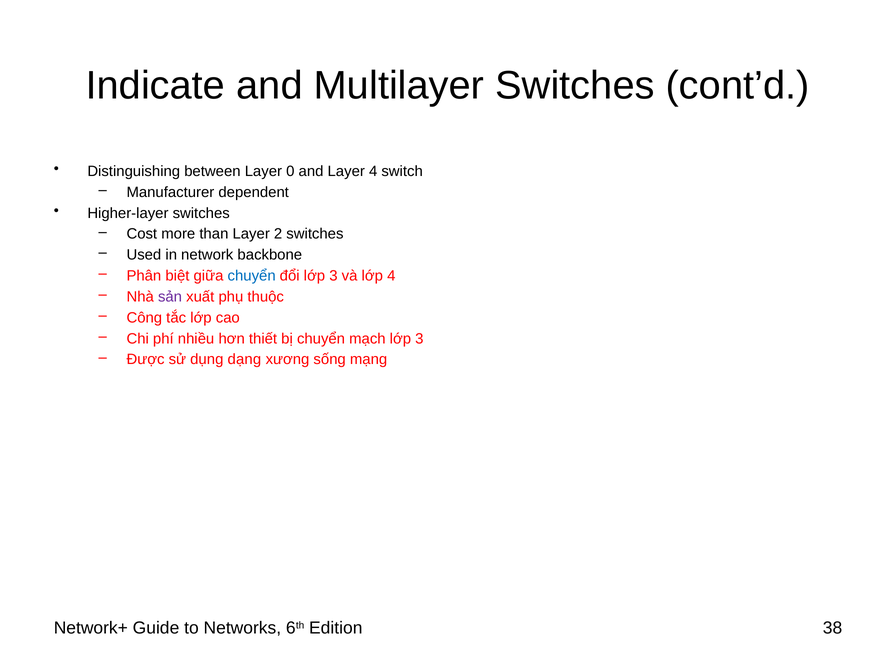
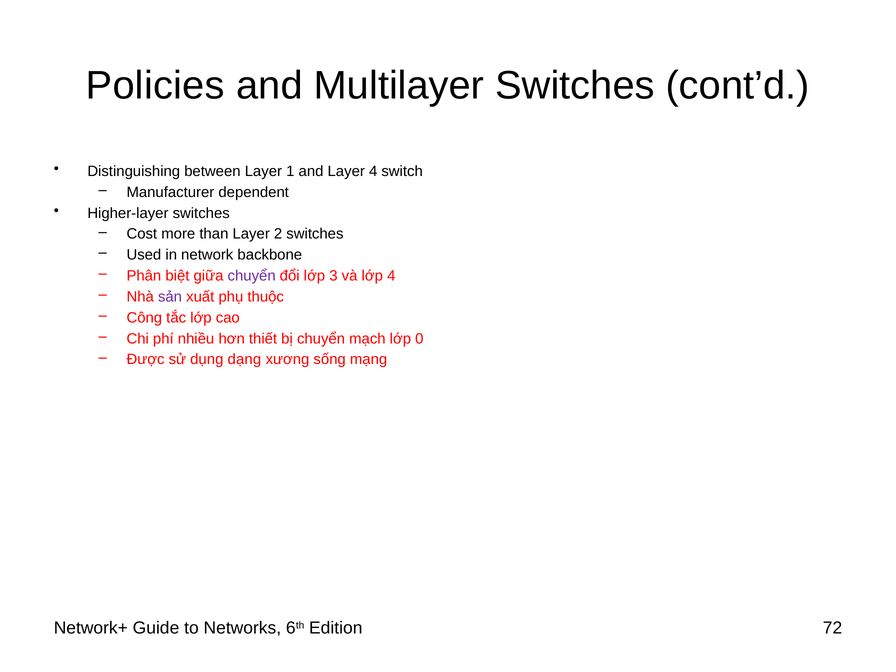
Indicate: Indicate -> Policies
0: 0 -> 1
chuyển at (252, 276) colour: blue -> purple
mạch lớp 3: 3 -> 0
38: 38 -> 72
